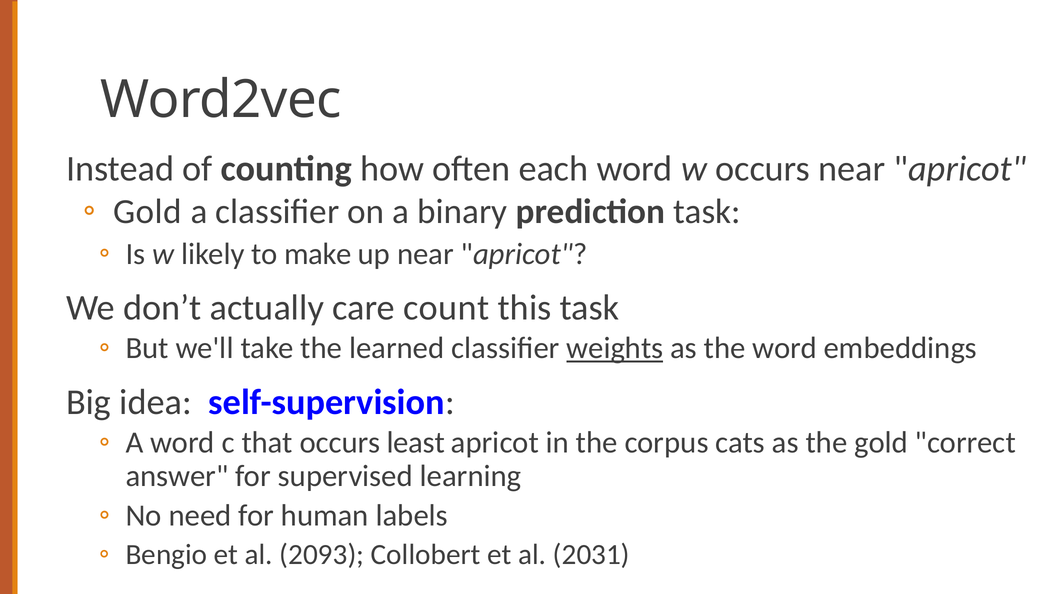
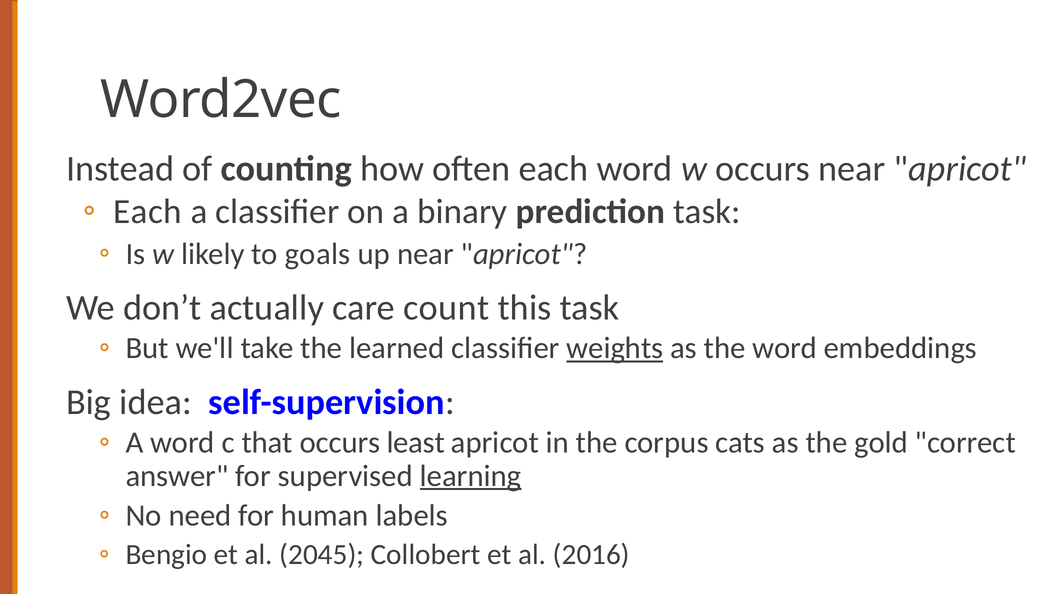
Gold at (148, 212): Gold -> Each
make: make -> goals
learning underline: none -> present
2093: 2093 -> 2045
2031: 2031 -> 2016
